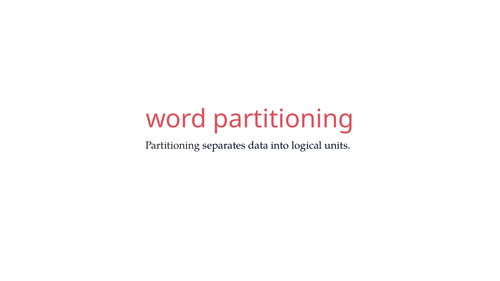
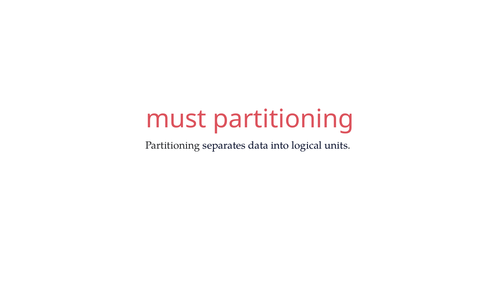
word: word -> must
